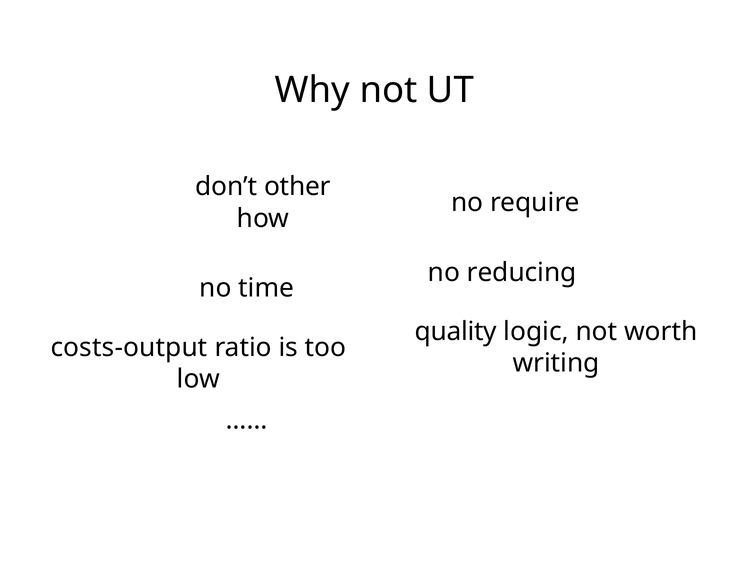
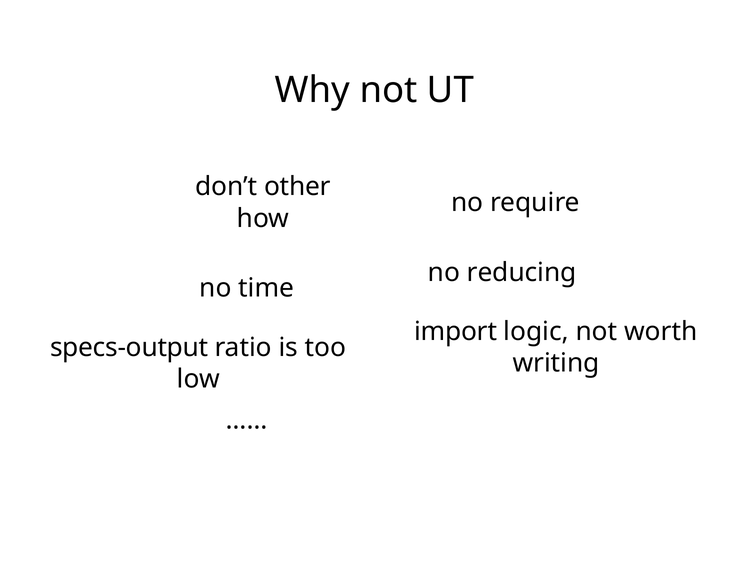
quality: quality -> import
costs-output: costs-output -> specs-output
